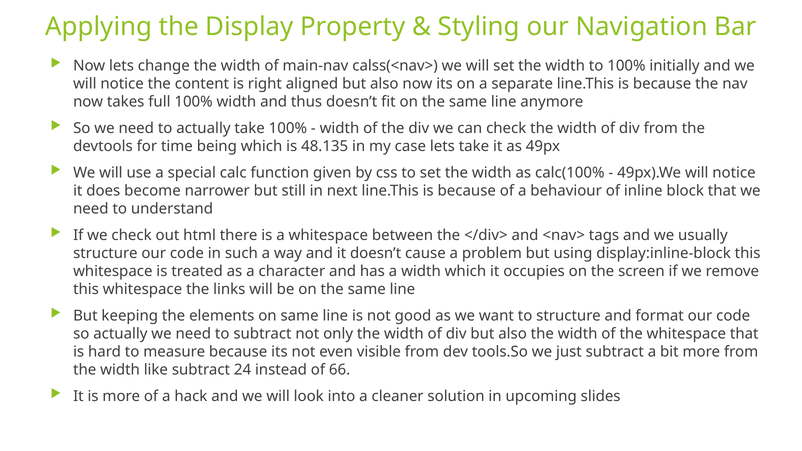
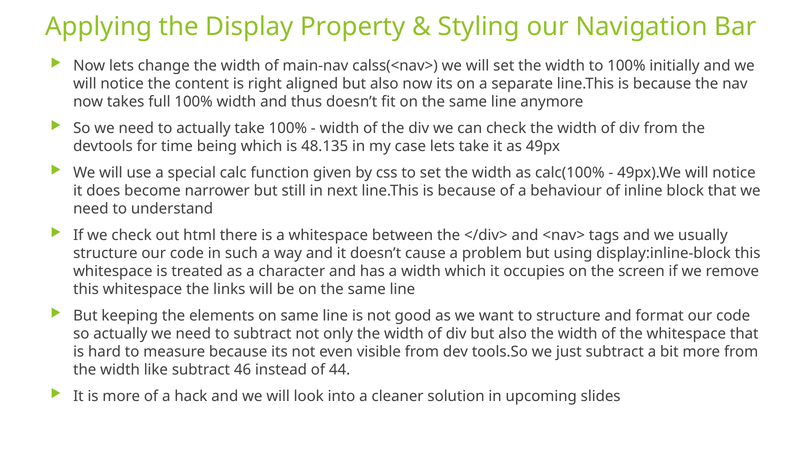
24: 24 -> 46
66: 66 -> 44
